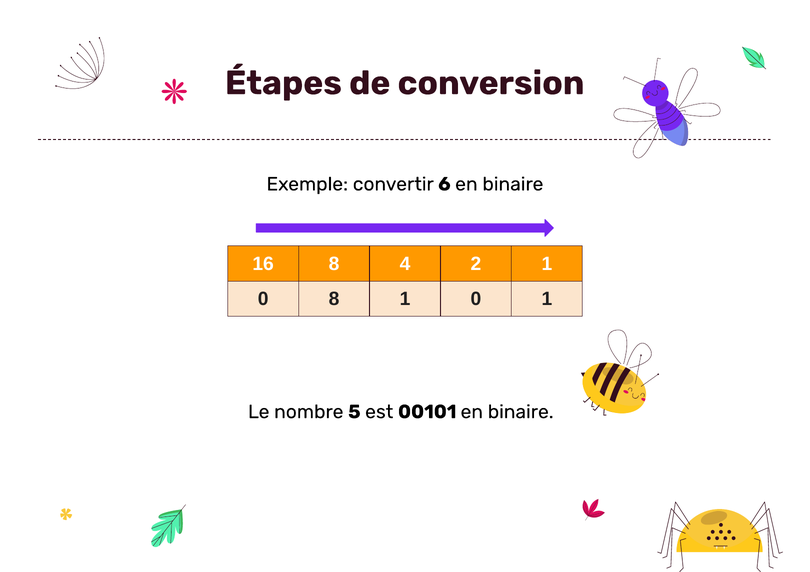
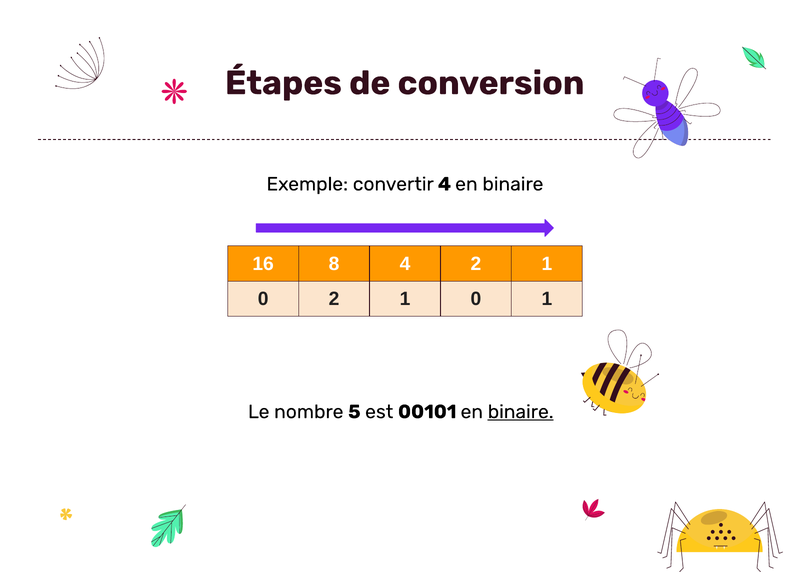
convertir 6: 6 -> 4
0 8: 8 -> 2
binaire at (521, 412) underline: none -> present
